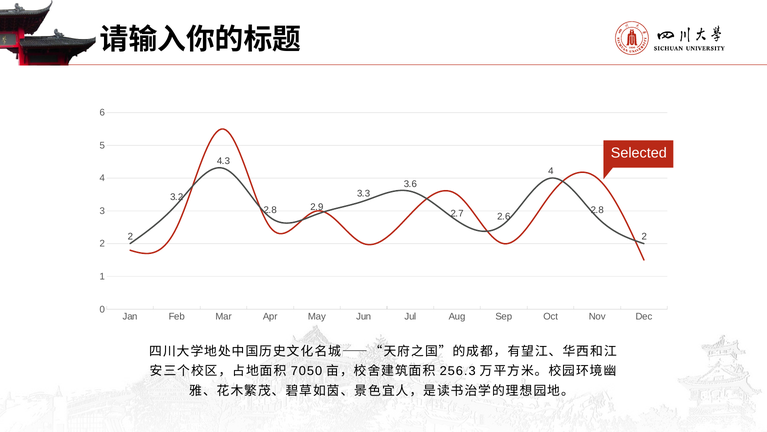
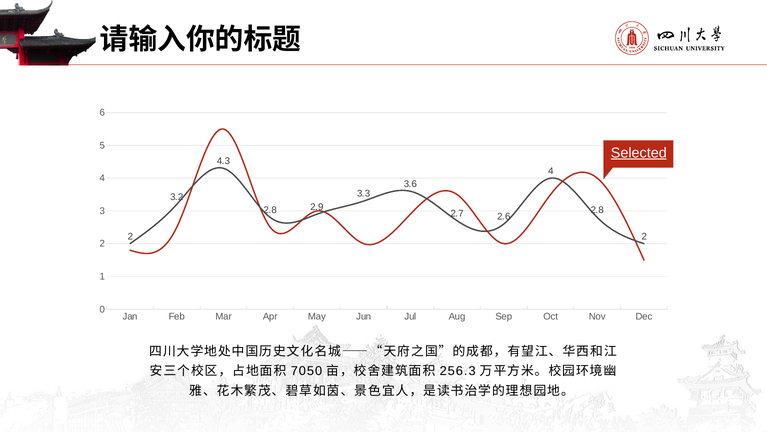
Selected underline: none -> present
